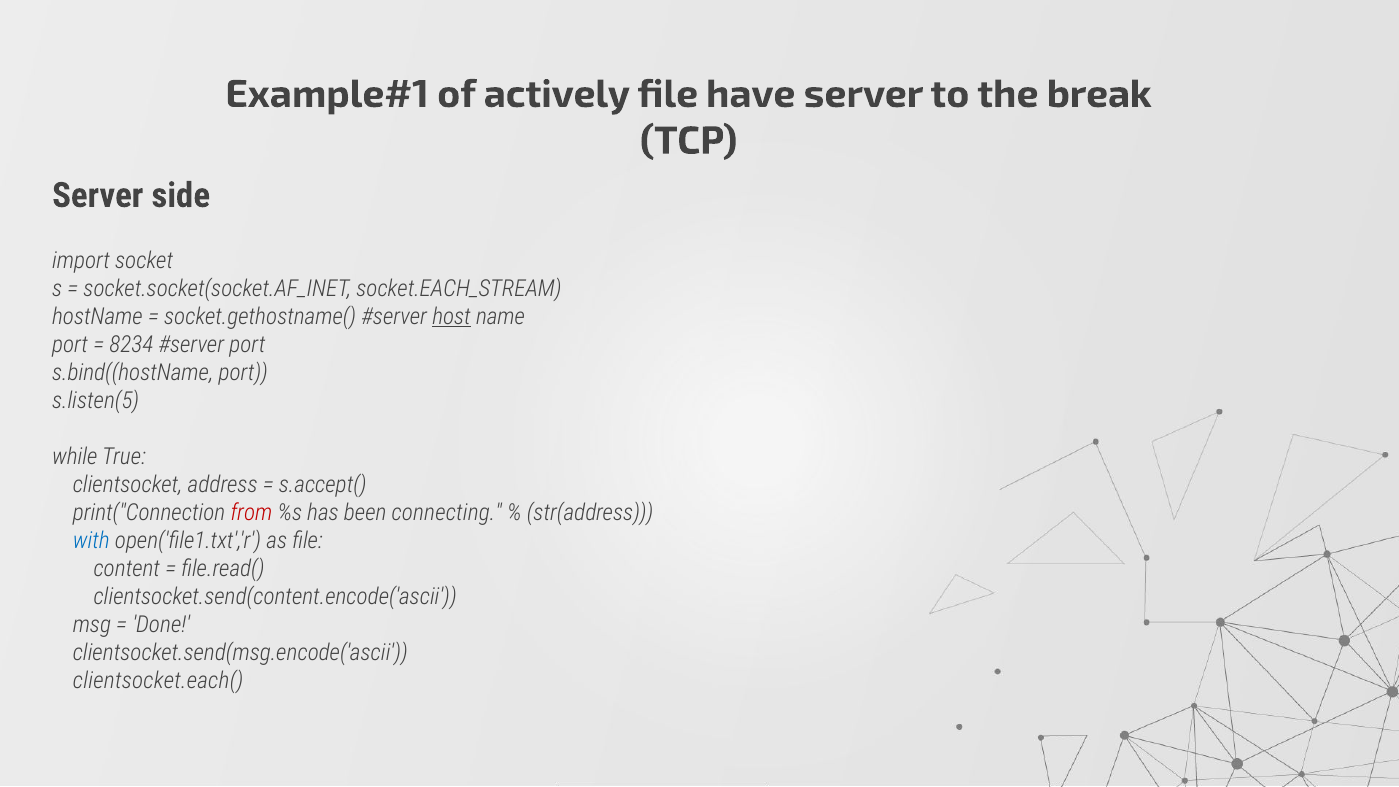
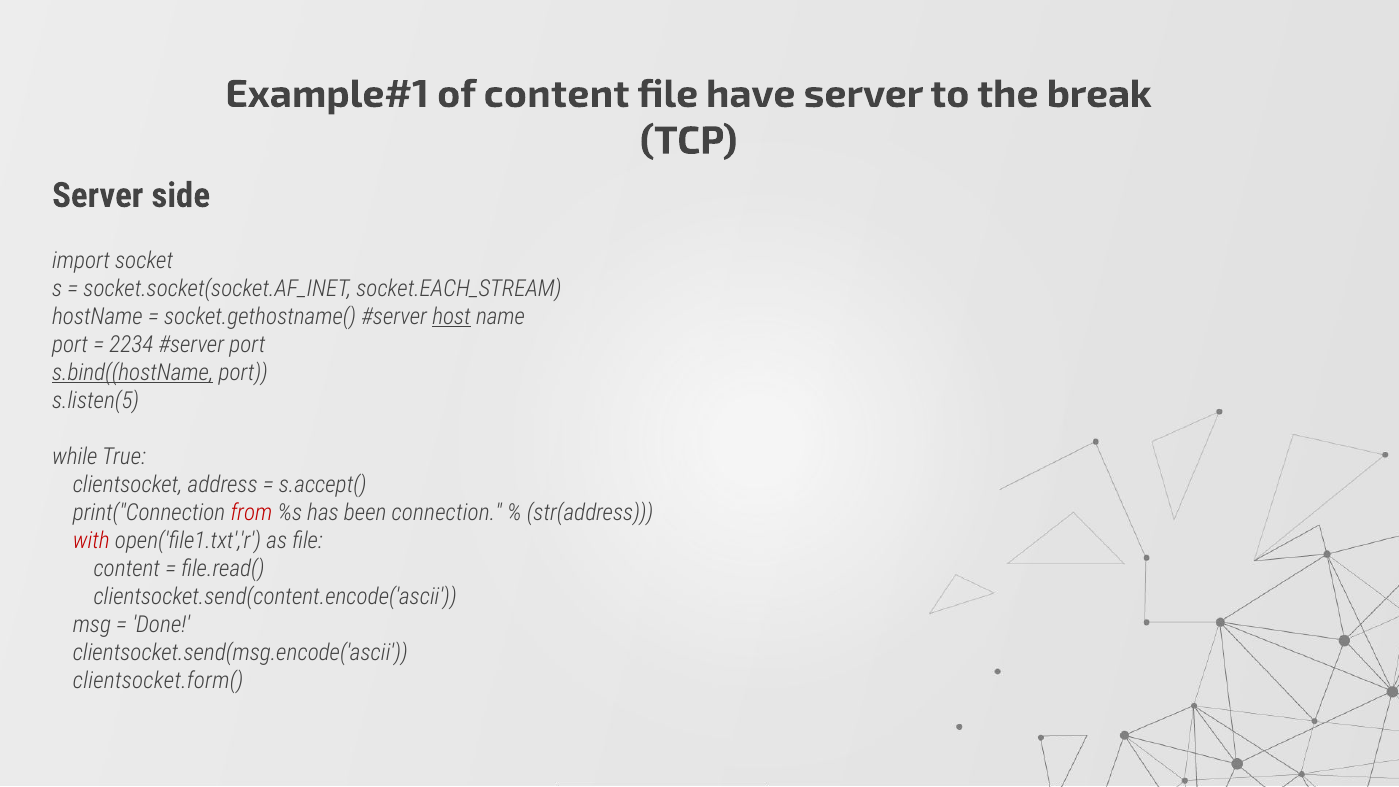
of actively: actively -> content
8234: 8234 -> 2234
s.bind((hostName underline: none -> present
connecting: connecting -> connection
with colour: blue -> red
clientsocket.each(: clientsocket.each( -> clientsocket.form(
